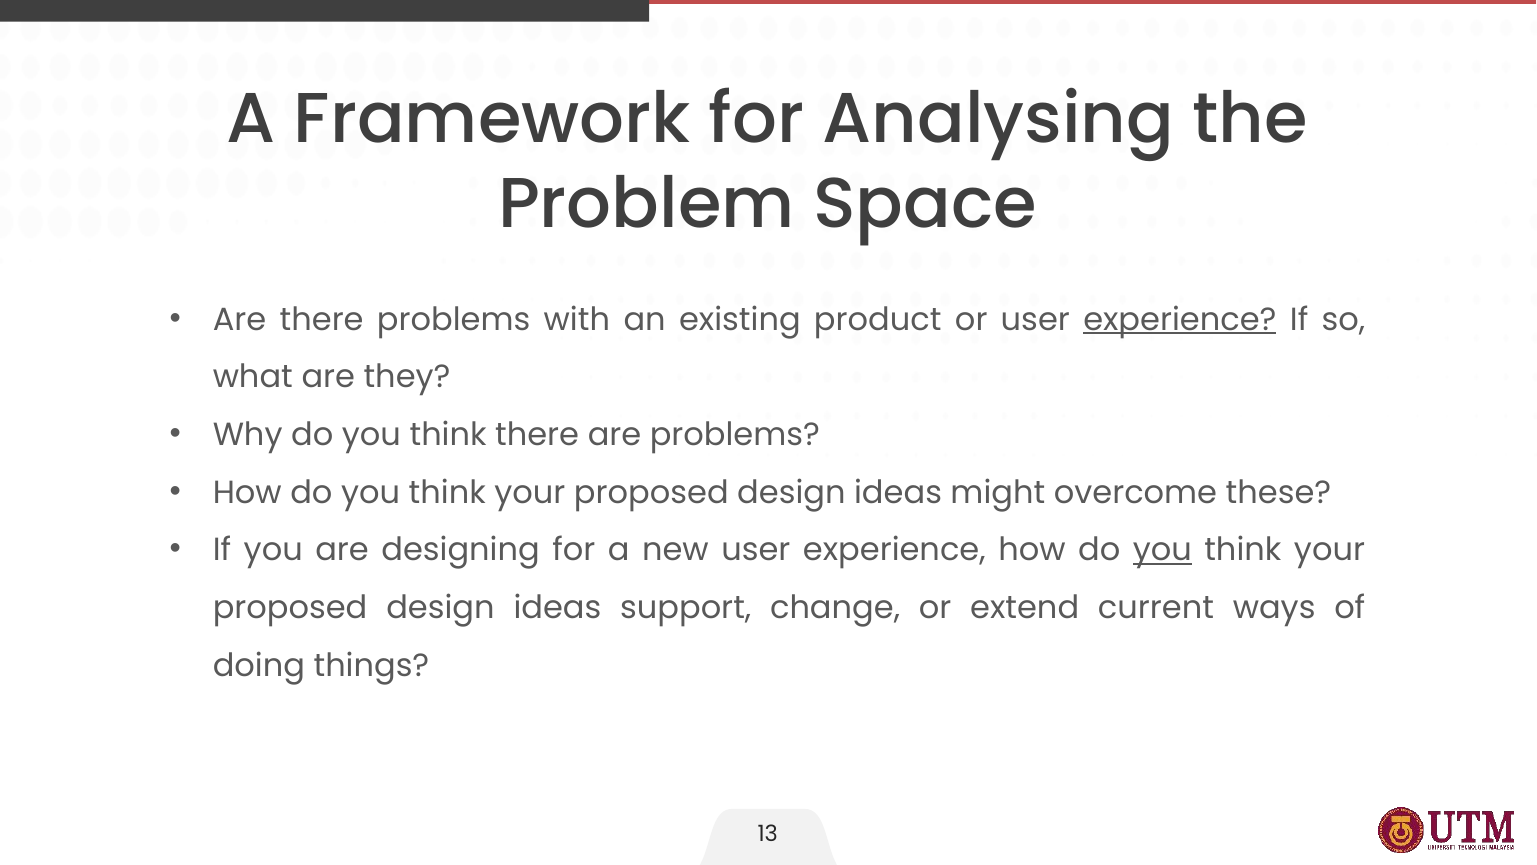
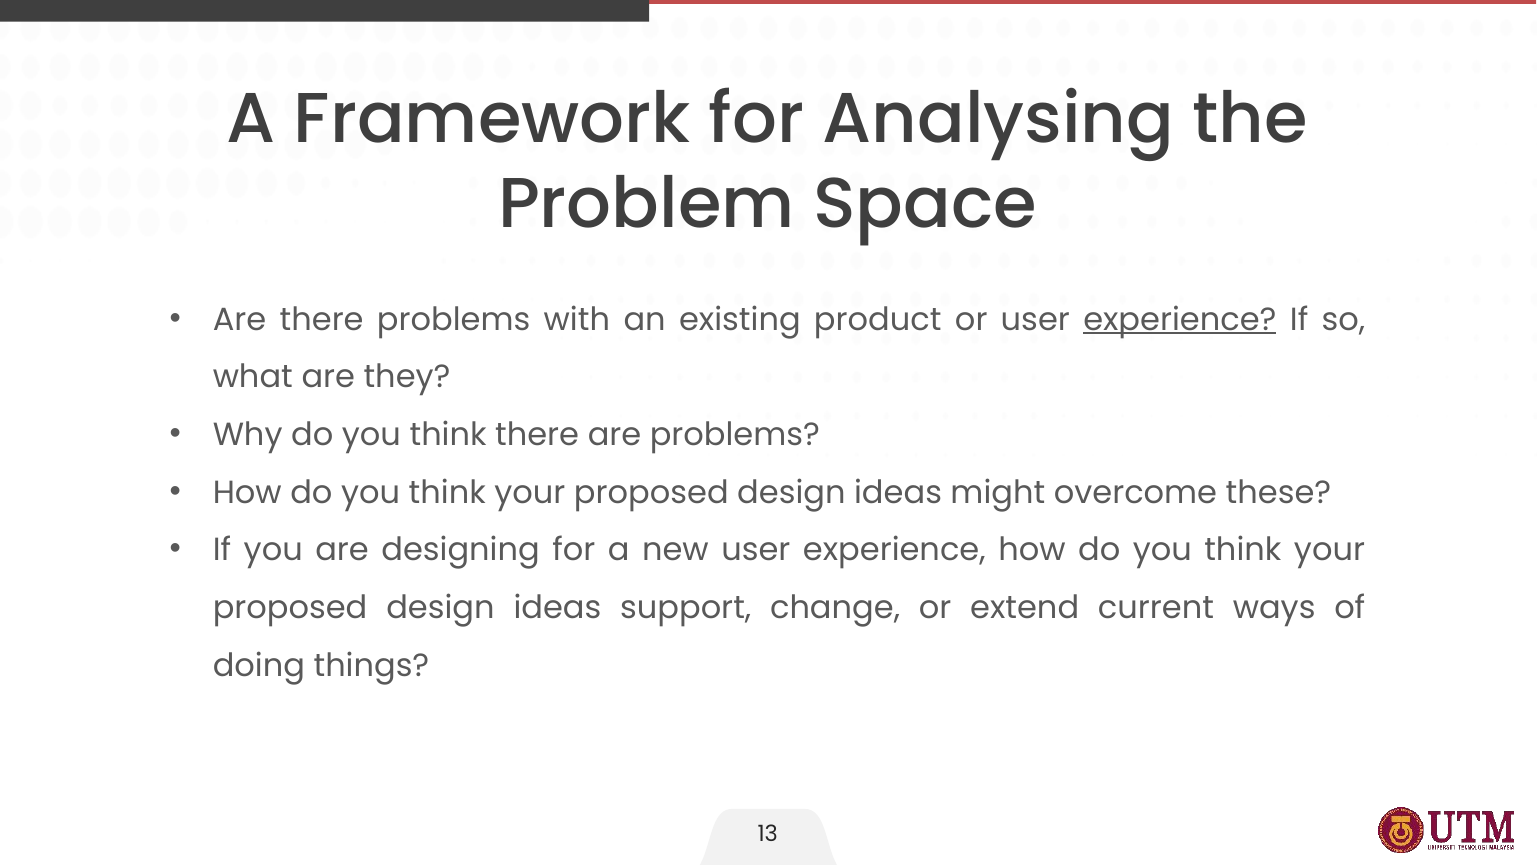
you at (1162, 550) underline: present -> none
